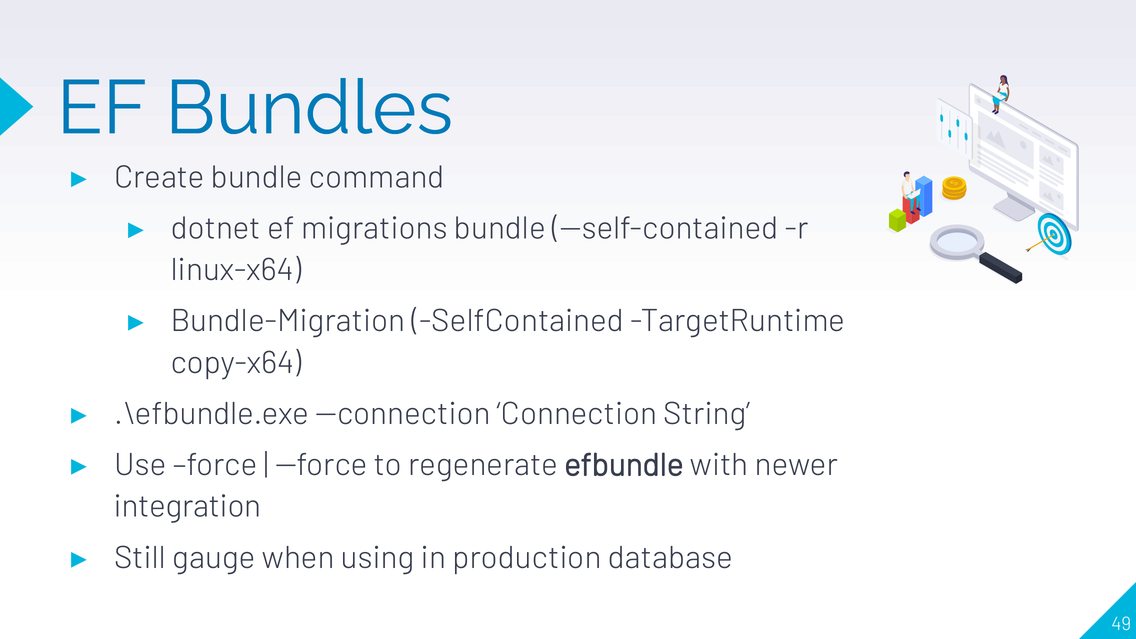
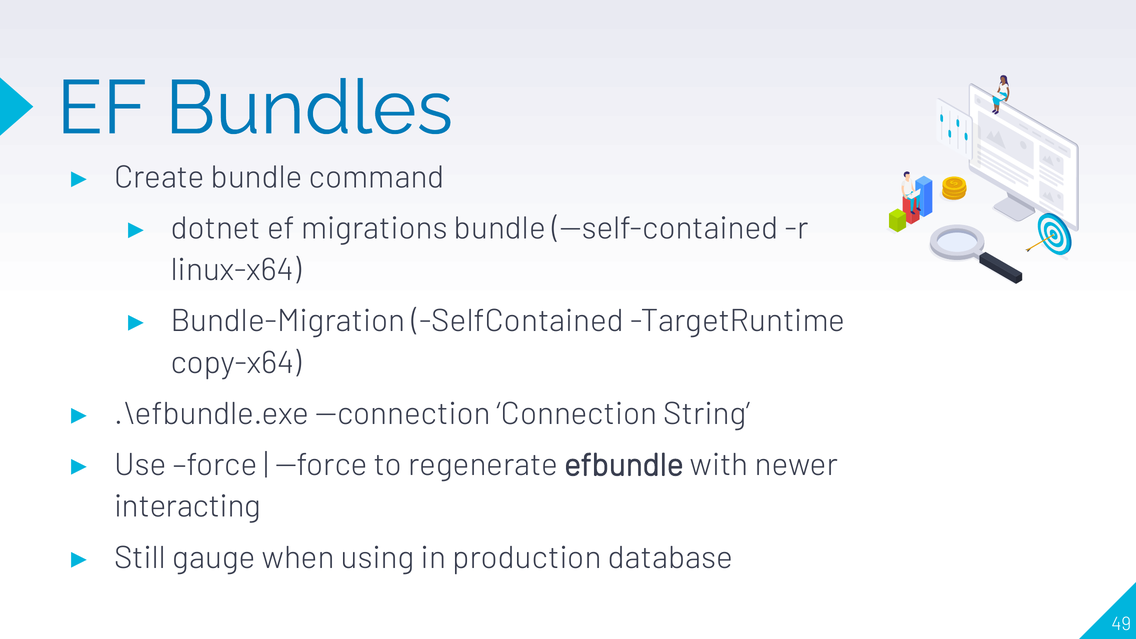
integration: integration -> interacting
